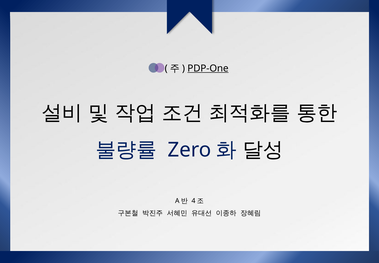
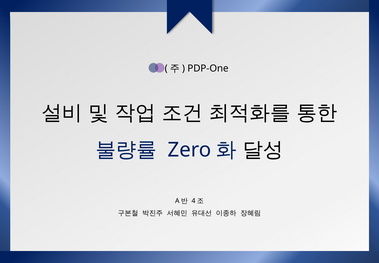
PDP-One underline: present -> none
